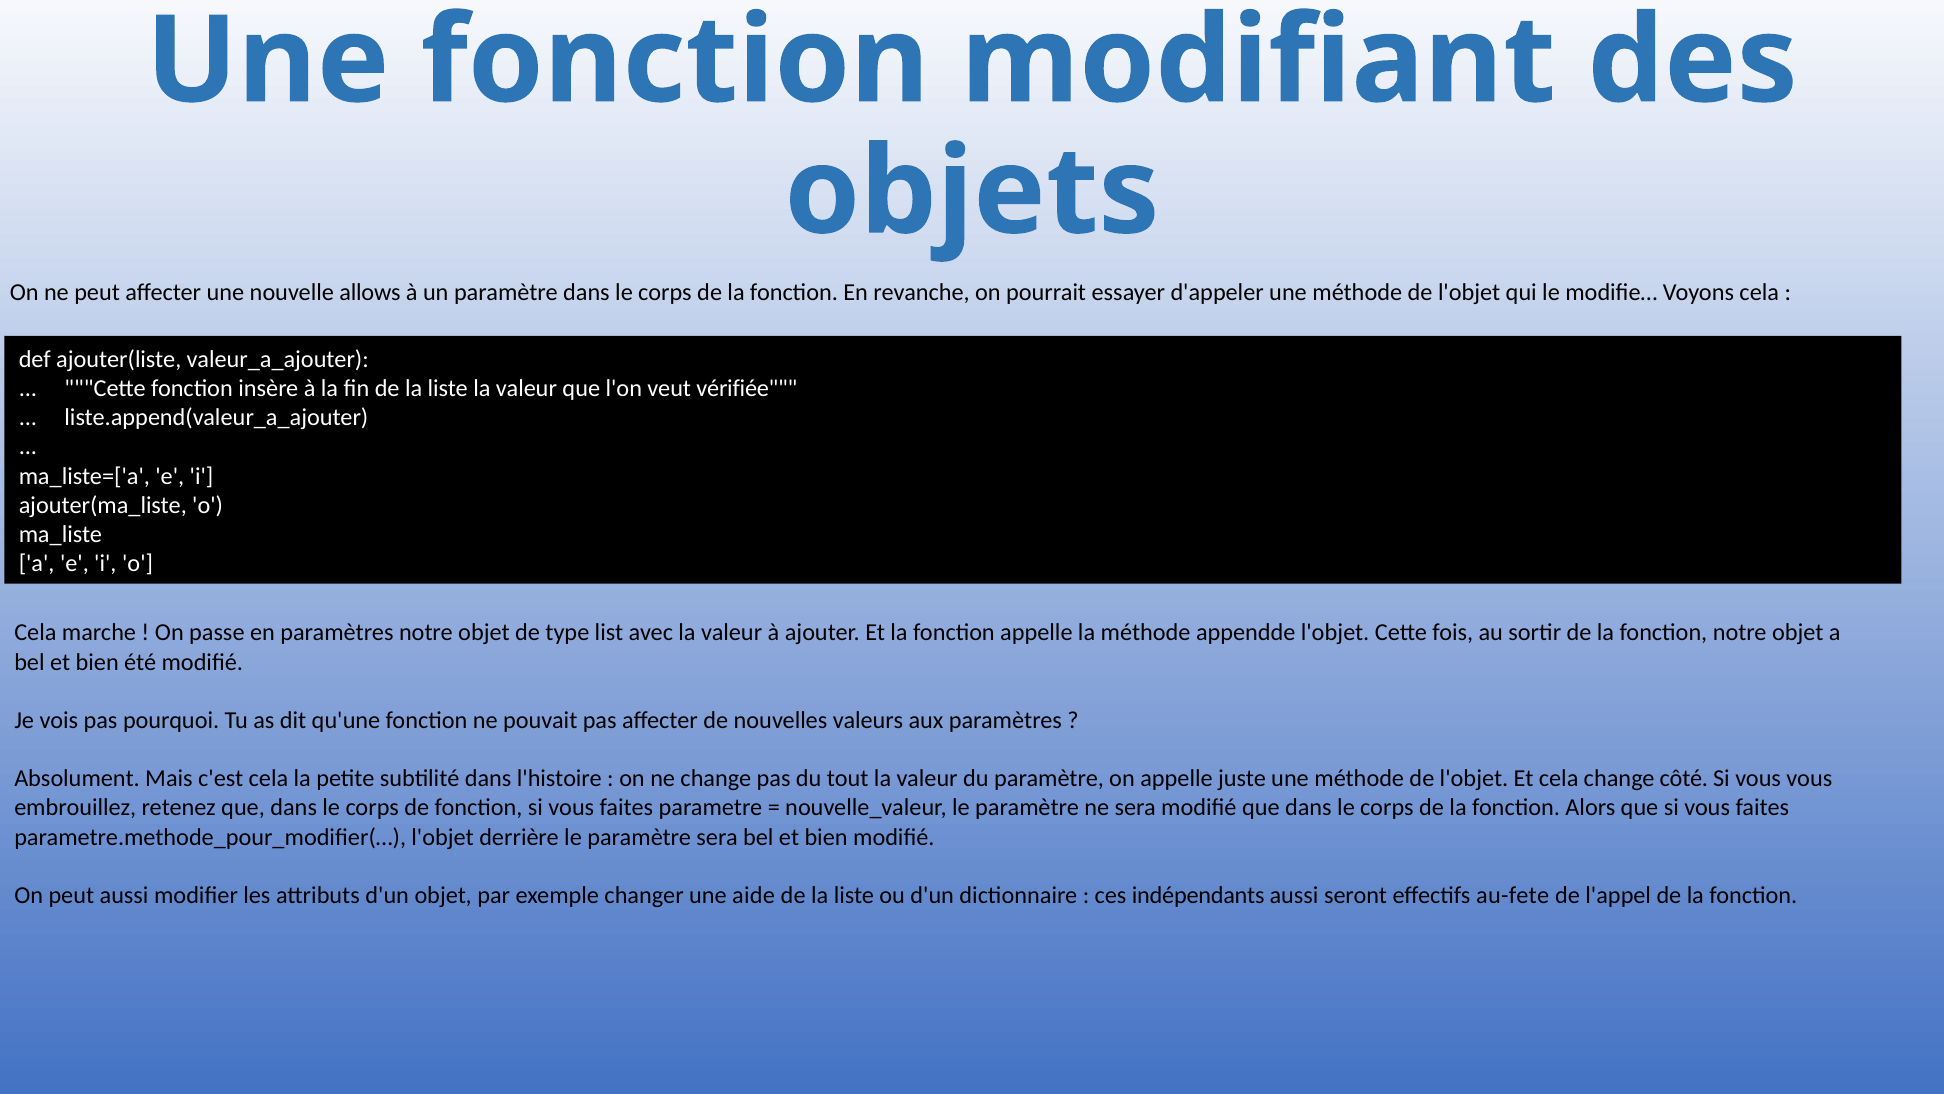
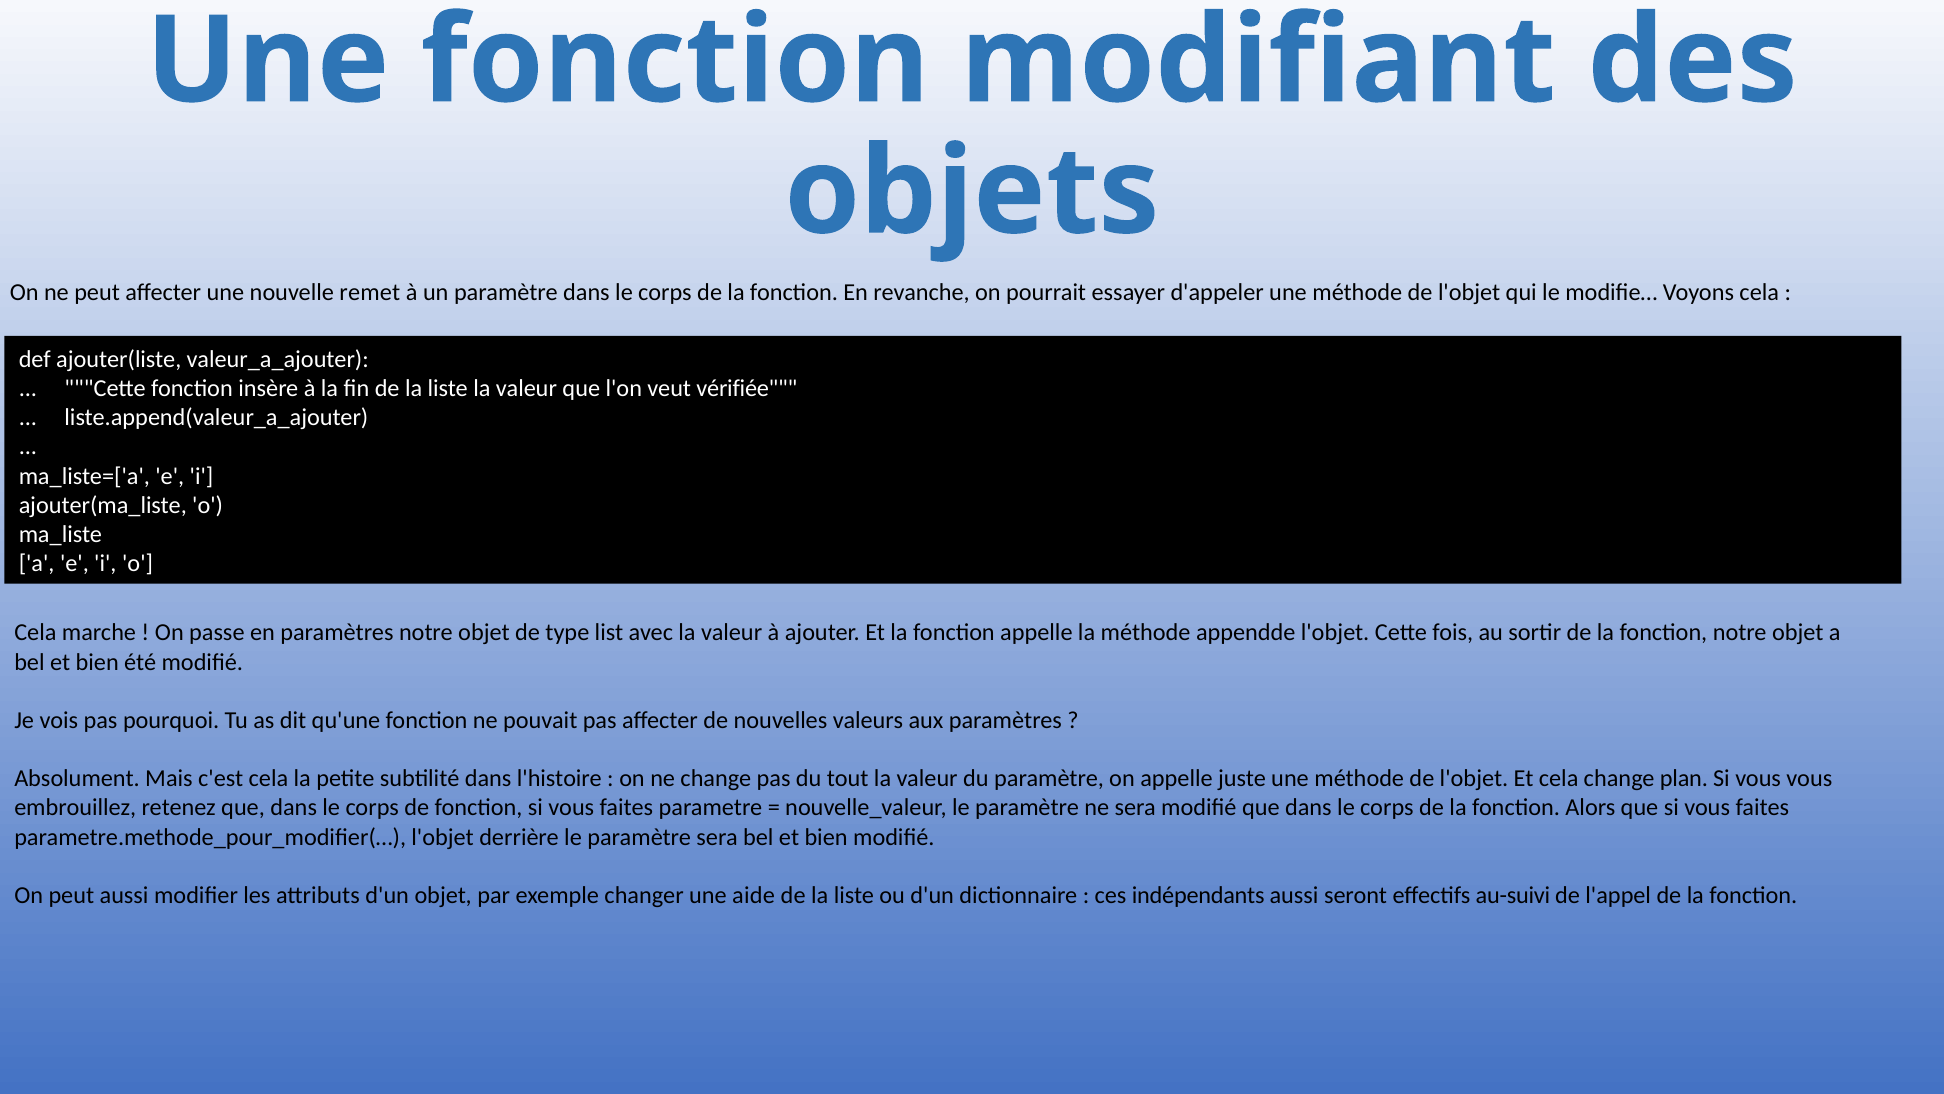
allows: allows -> remet
côté: côté -> plan
au-fete: au-fete -> au-suivi
